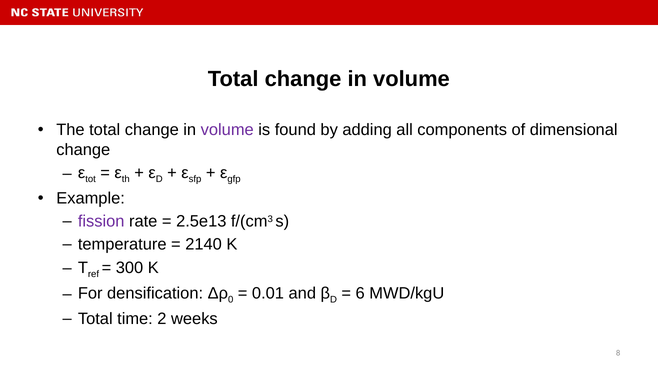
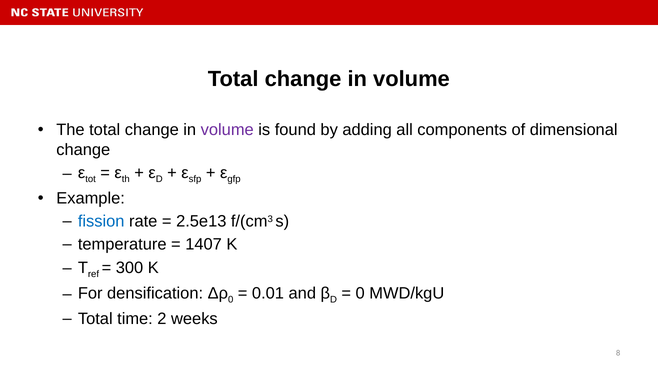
fission colour: purple -> blue
2140: 2140 -> 1407
6 at (360, 293): 6 -> 0
